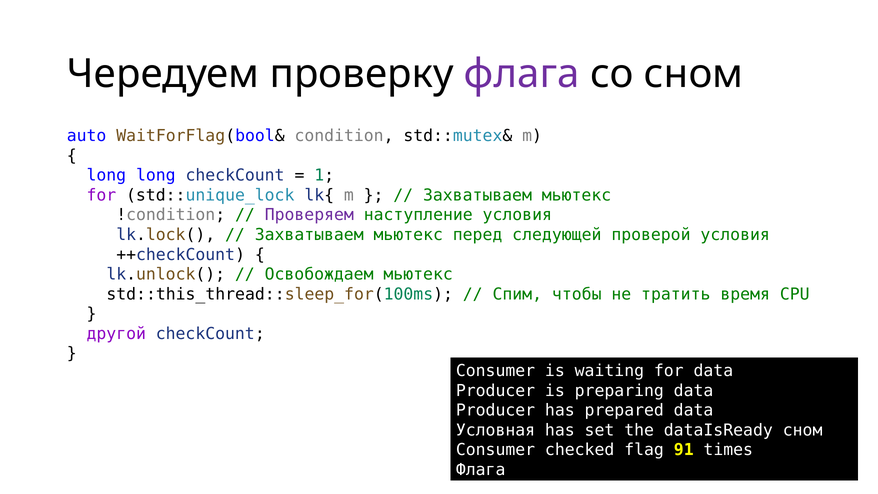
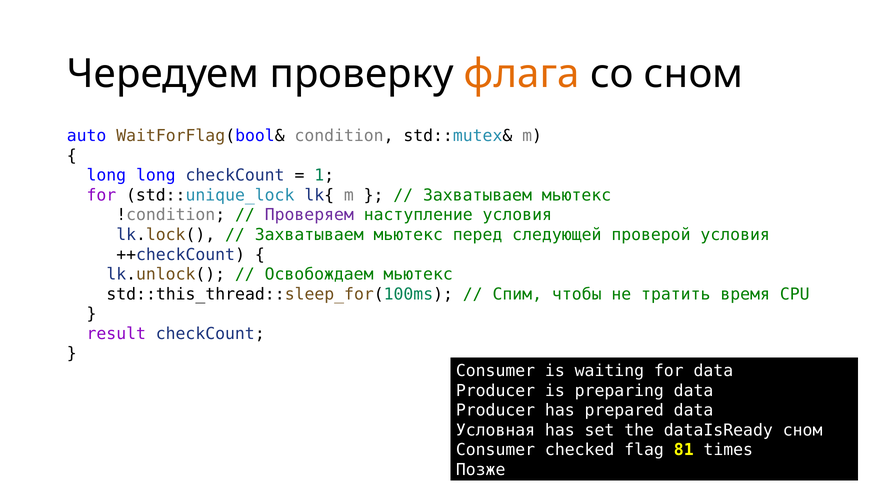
флага at (522, 74) colour: purple -> orange
другой: другой -> result
91: 91 -> 81
Флага at (481, 470): Флага -> Позже
